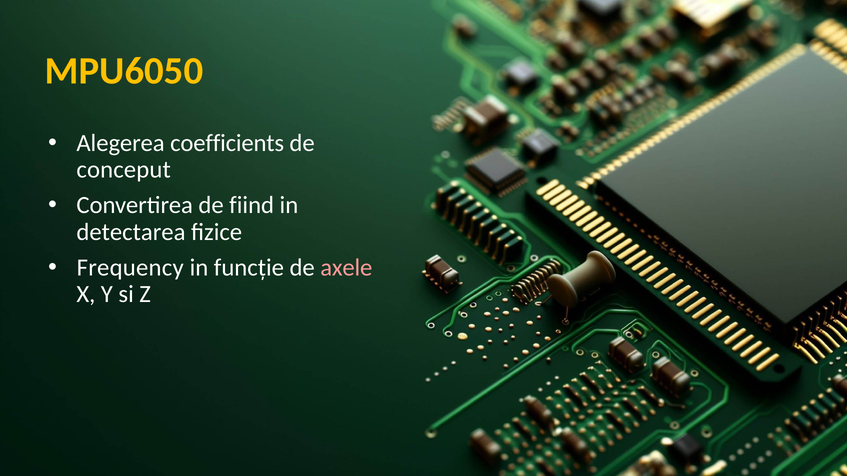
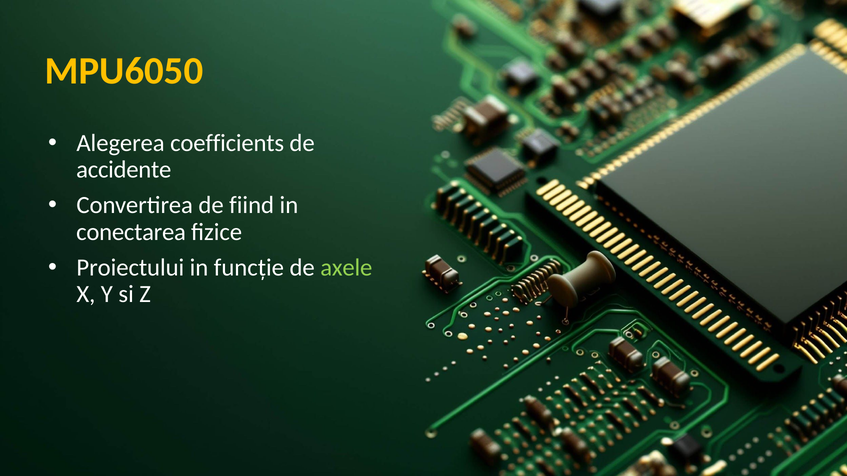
conceput: conceput -> accidente
detectarea: detectarea -> conectarea
Frequency: Frequency -> Proiectului
axele colour: pink -> light green
